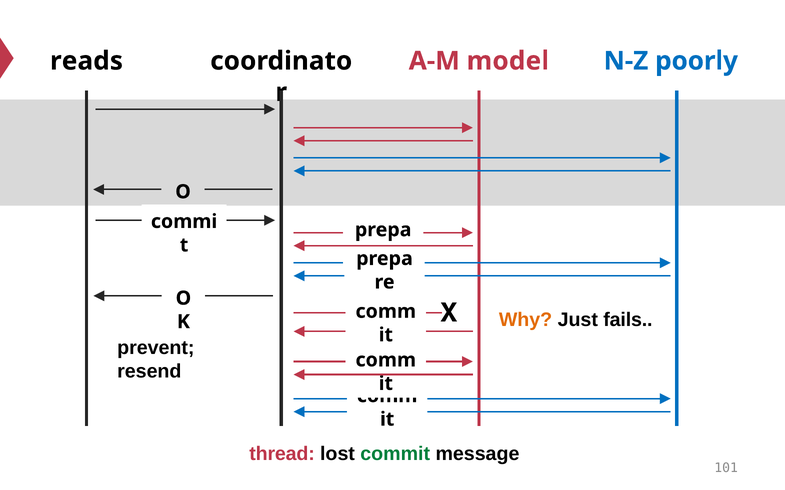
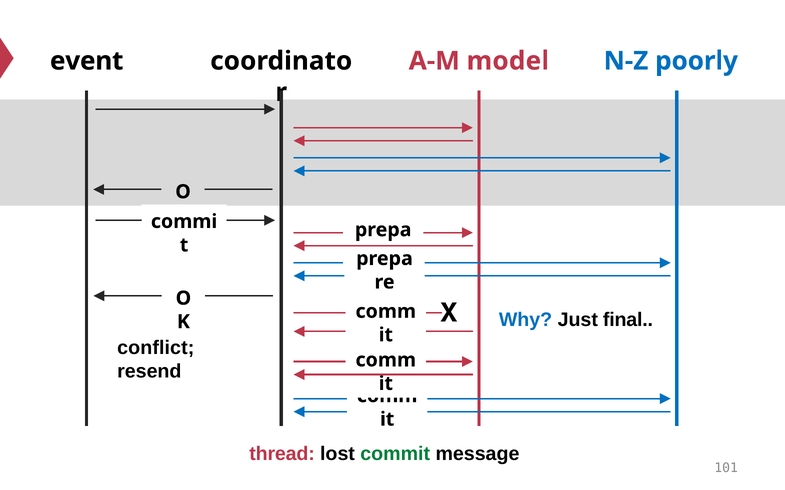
reads: reads -> event
Why colour: orange -> blue
fails: fails -> final
prevent: prevent -> conflict
